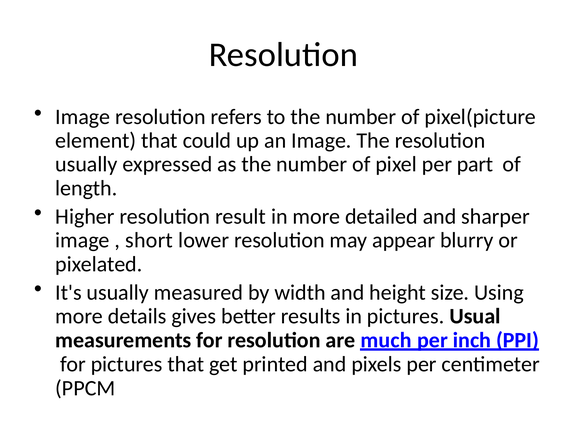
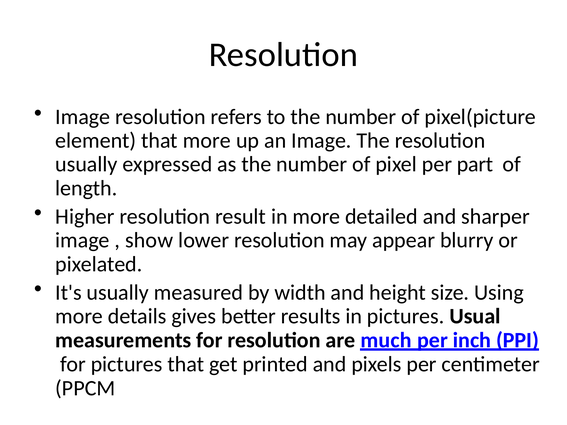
that could: could -> more
short: short -> show
